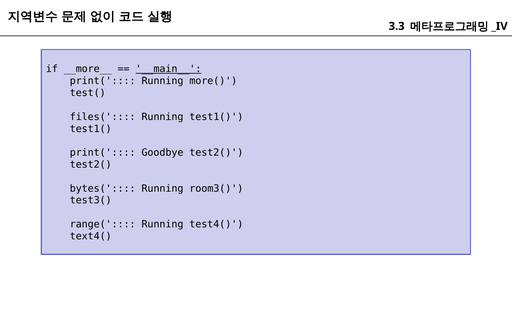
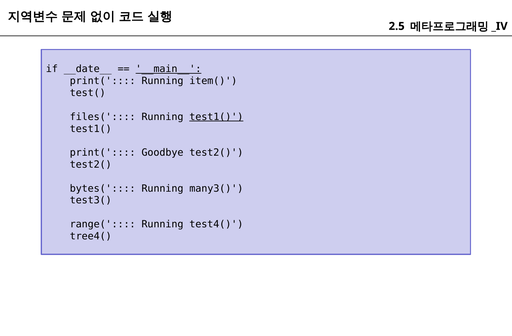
3.3: 3.3 -> 2.5
__more__: __more__ -> __date__
more(: more( -> item(
test1( at (216, 117) underline: none -> present
room3(: room3( -> many3(
text4(: text4( -> tree4(
